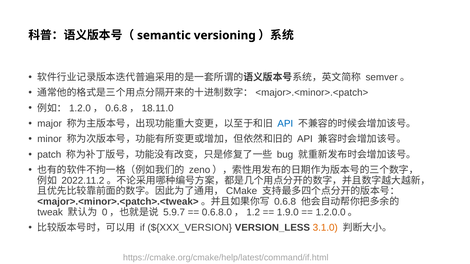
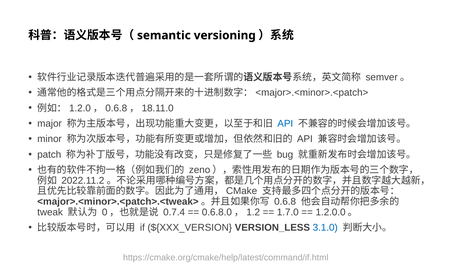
5.9.7: 5.9.7 -> 0.7.4
1.9.0: 1.9.0 -> 1.7.0
3.1.0 colour: orange -> blue
